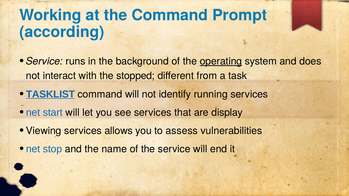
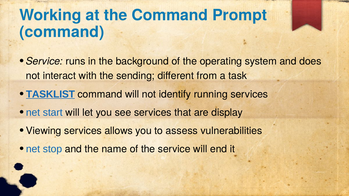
according at (62, 32): according -> command
operating underline: present -> none
stopped: stopped -> sending
